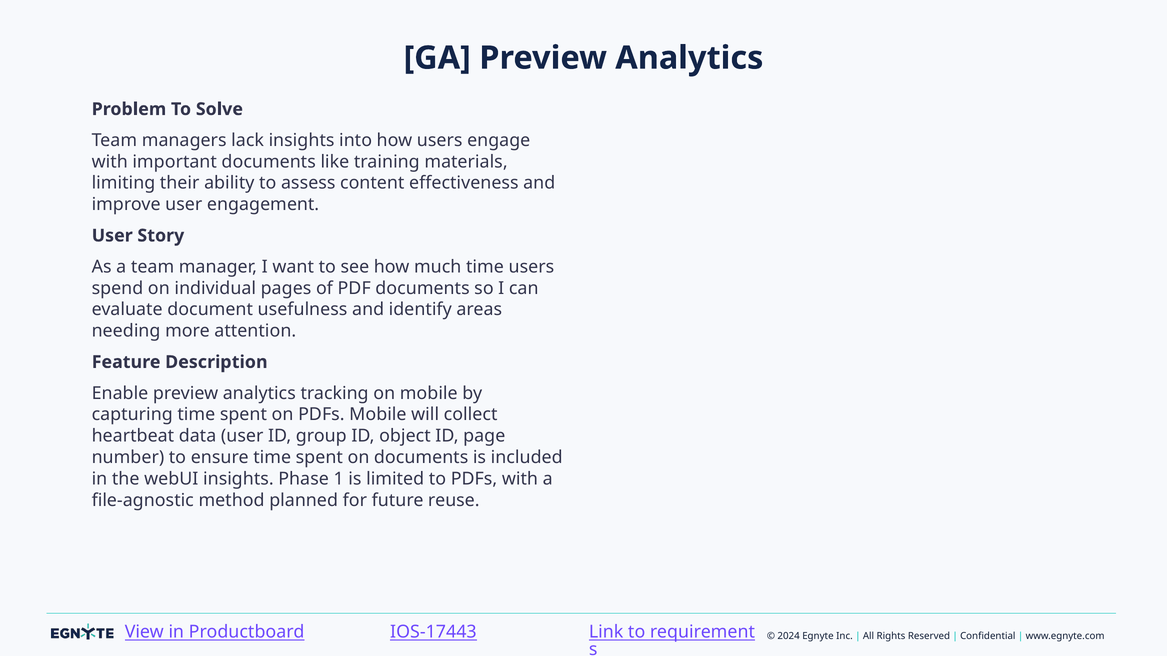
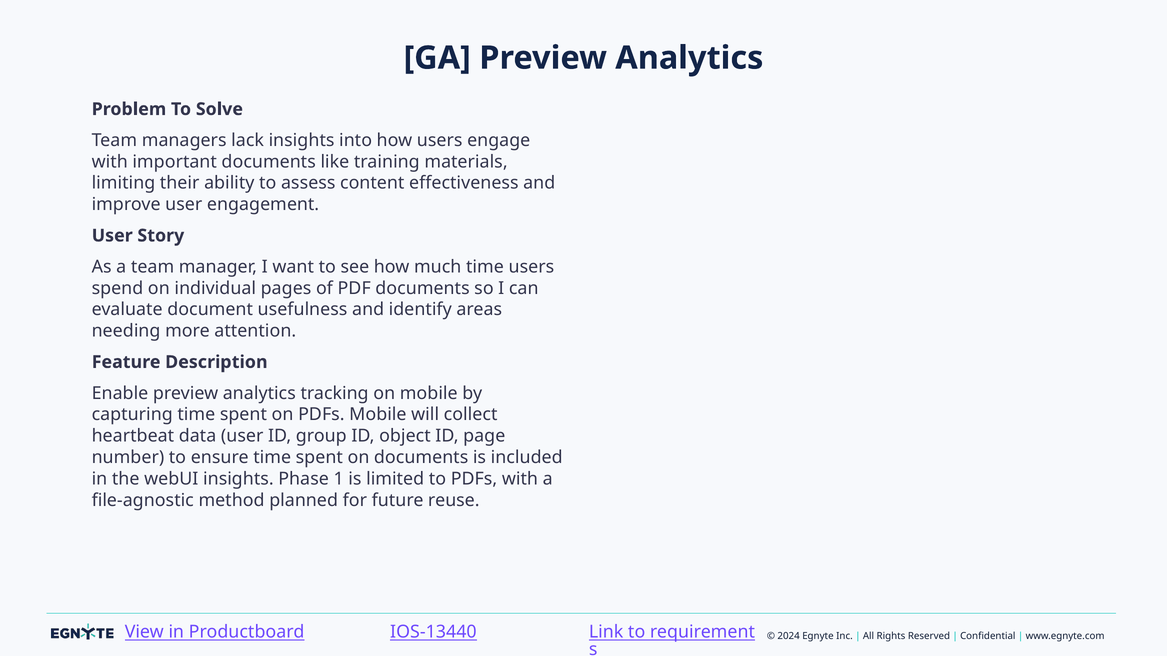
IOS-17443: IOS-17443 -> IOS-13440
